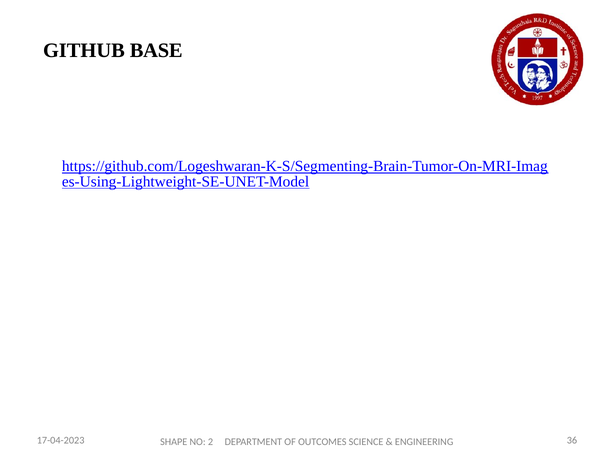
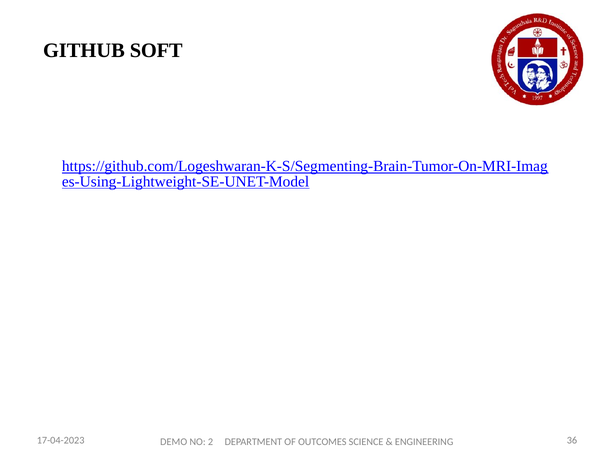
BASE: BASE -> SOFT
SHAPE: SHAPE -> DEMO
